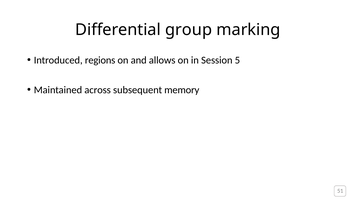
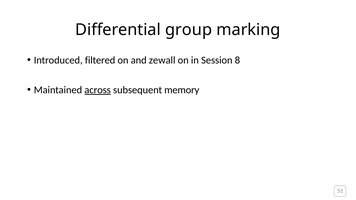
regions: regions -> filtered
allows: allows -> zewall
5: 5 -> 8
across underline: none -> present
